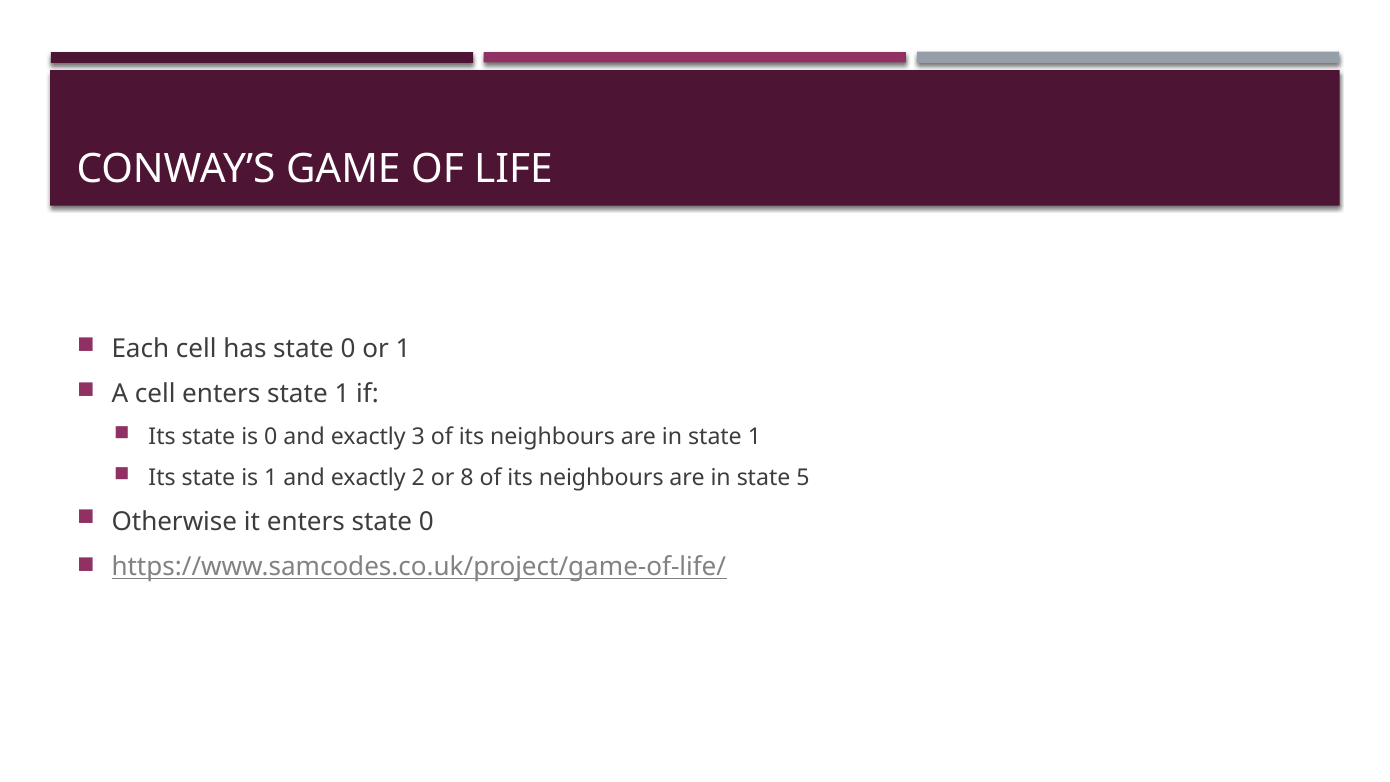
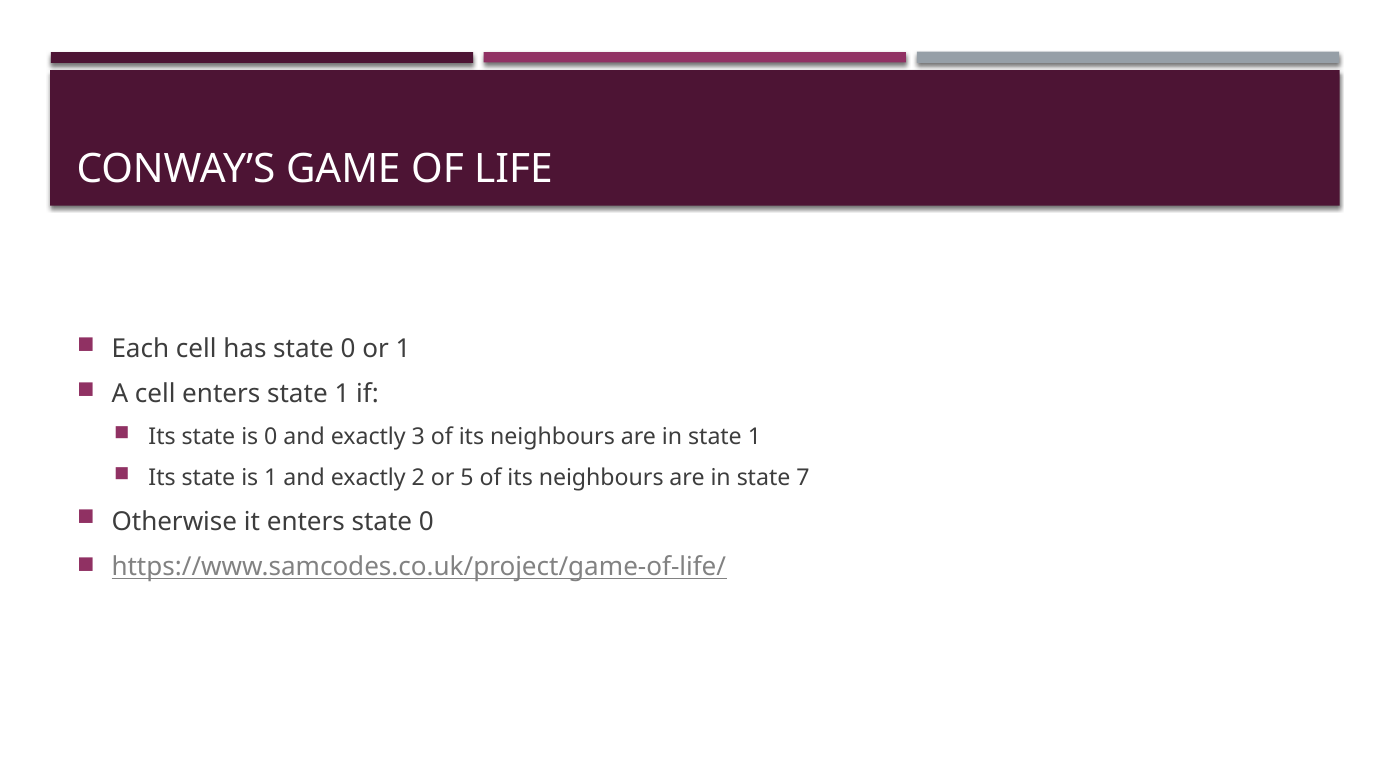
8: 8 -> 5
5: 5 -> 7
